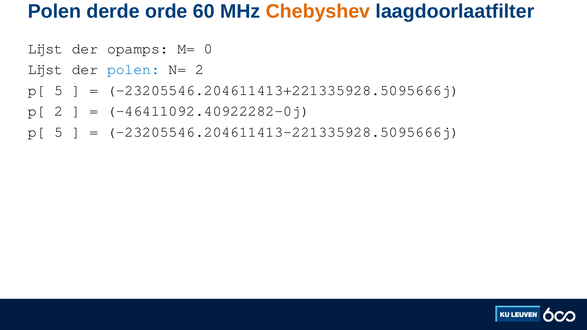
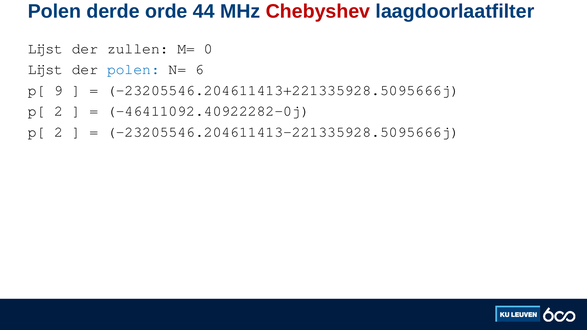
60: 60 -> 44
Chebyshev colour: orange -> red
opamps: opamps -> zullen
N= 2: 2 -> 6
5 at (59, 90): 5 -> 9
5 at (59, 132): 5 -> 2
